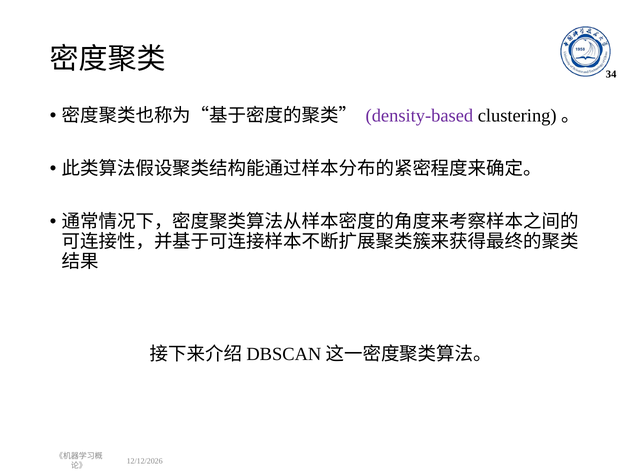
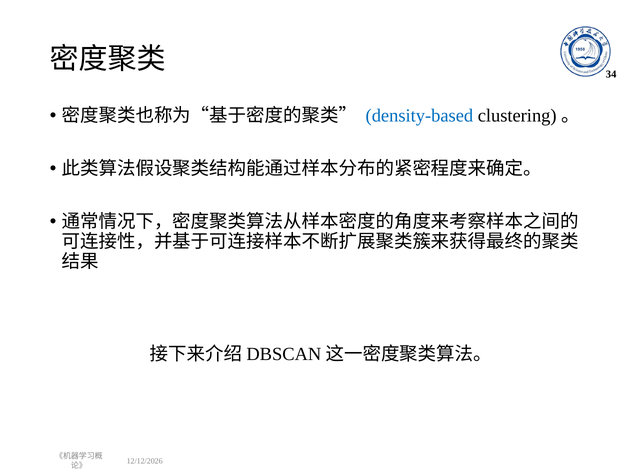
density-based colour: purple -> blue
